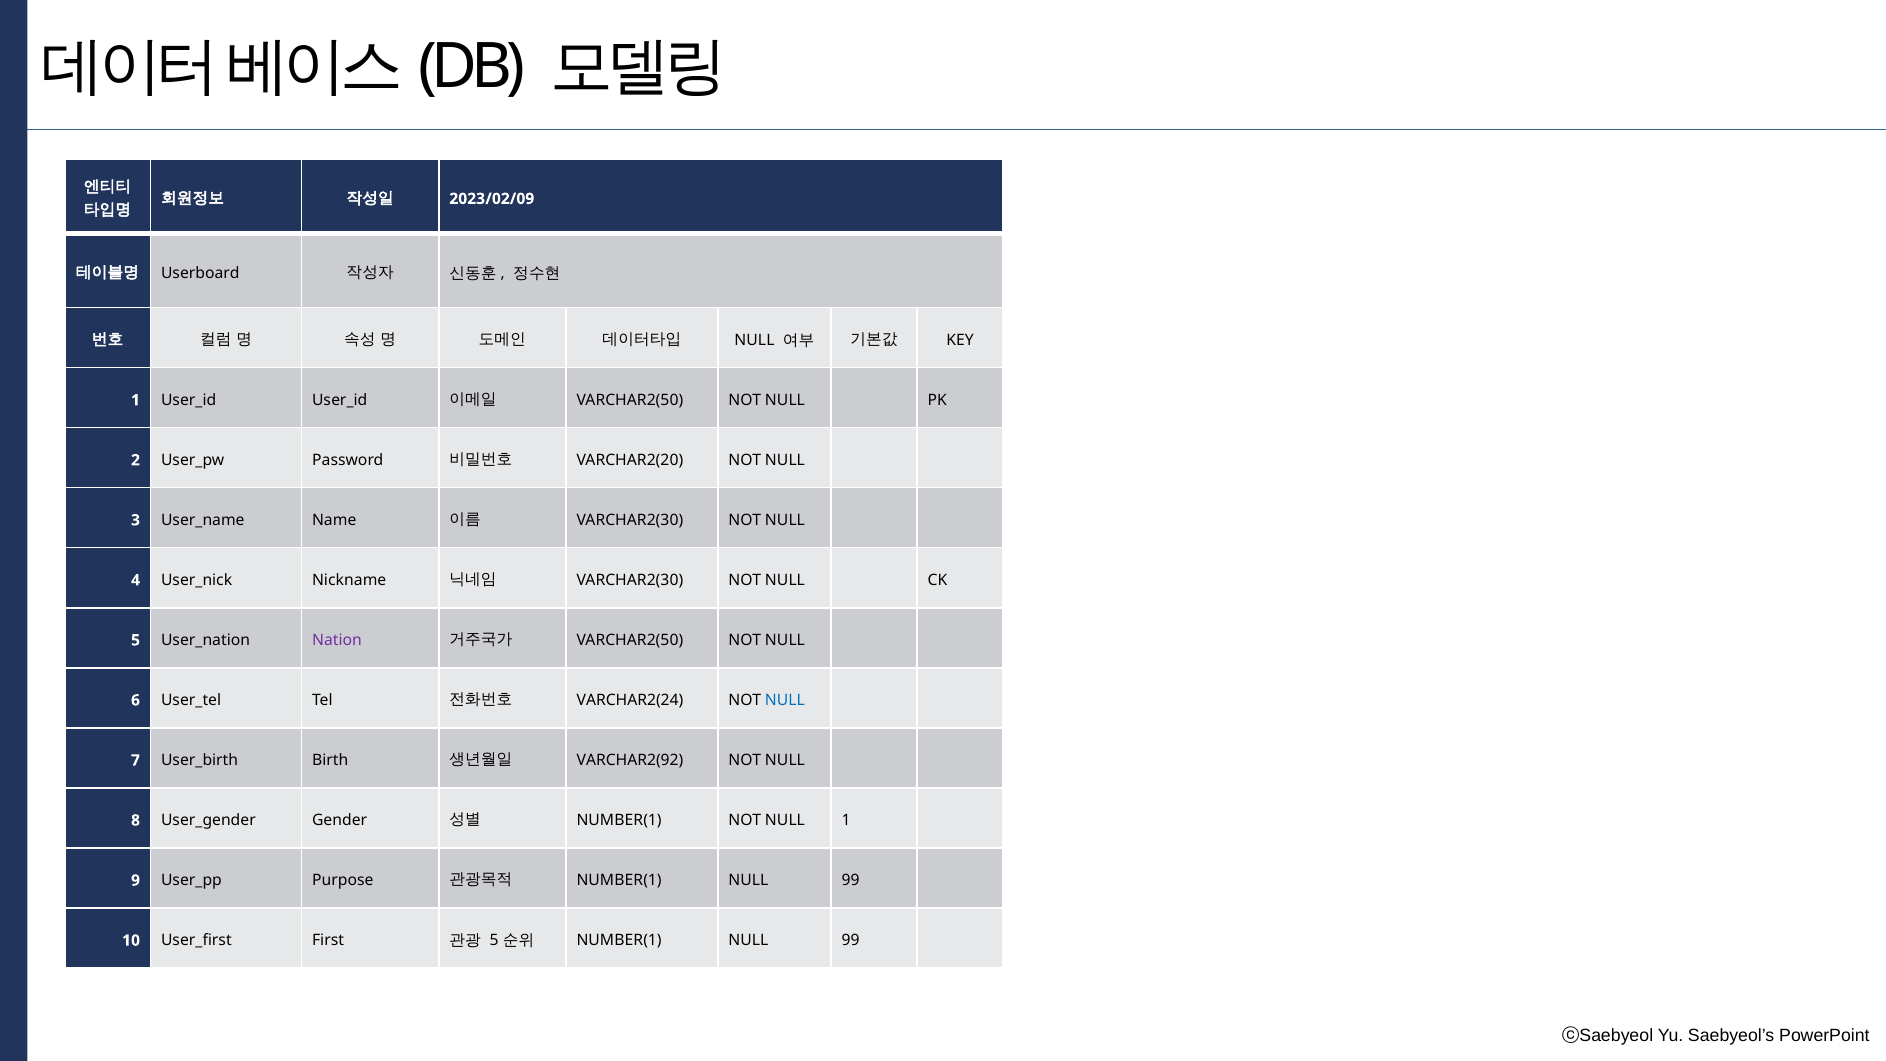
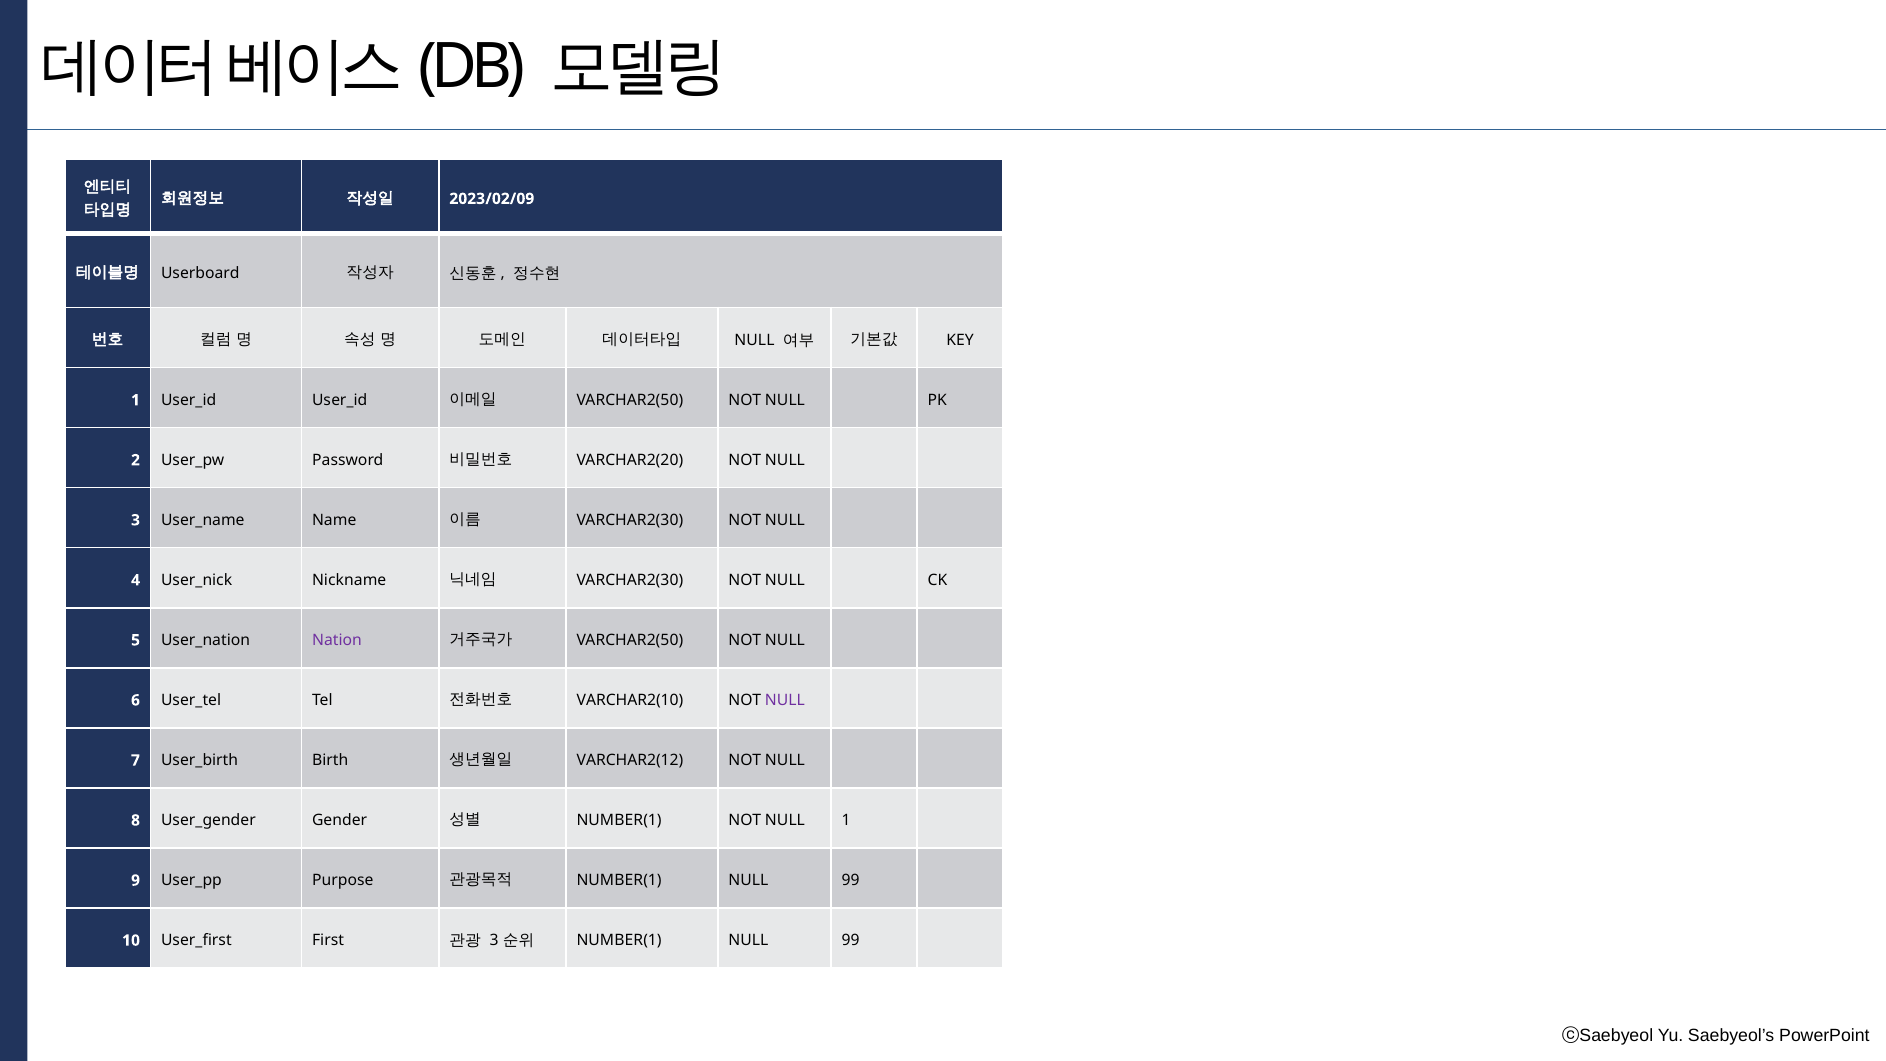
VARCHAR2(24: VARCHAR2(24 -> VARCHAR2(10
NULL at (785, 700) colour: blue -> purple
VARCHAR2(92: VARCHAR2(92 -> VARCHAR2(12
5 at (494, 940): 5 -> 3
